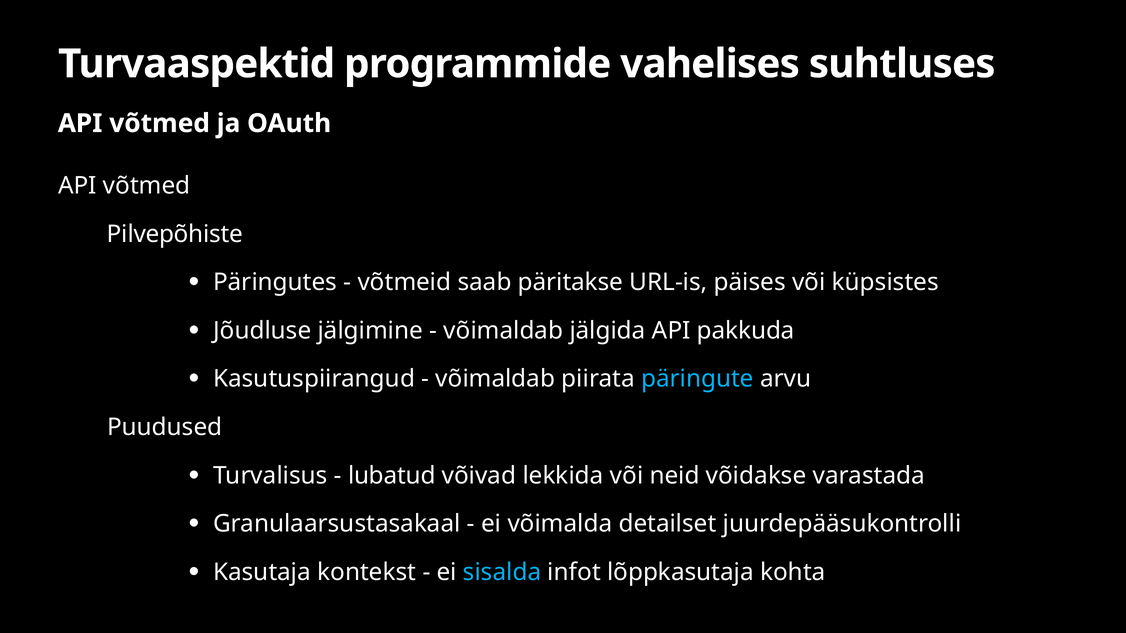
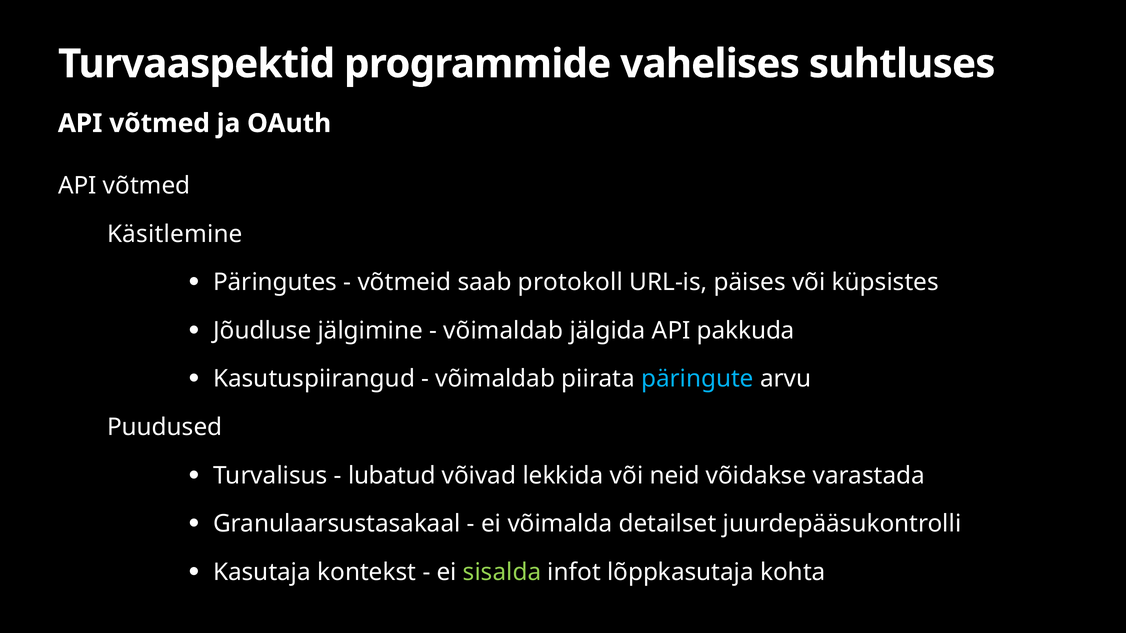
Pilvepõhiste: Pilvepõhiste -> Käsitlemine
päritakse: päritakse -> protokoll
sisalda colour: light blue -> light green
